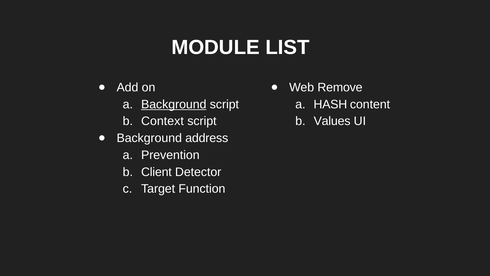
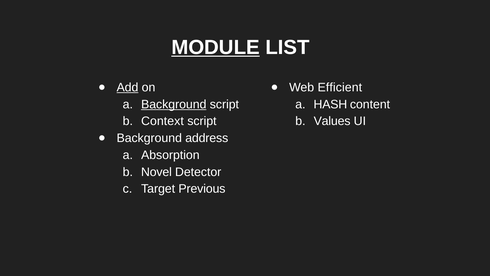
MODULE underline: none -> present
Add underline: none -> present
Remove: Remove -> Efficient
Prevention: Prevention -> Absorption
Client: Client -> Novel
Function: Function -> Previous
